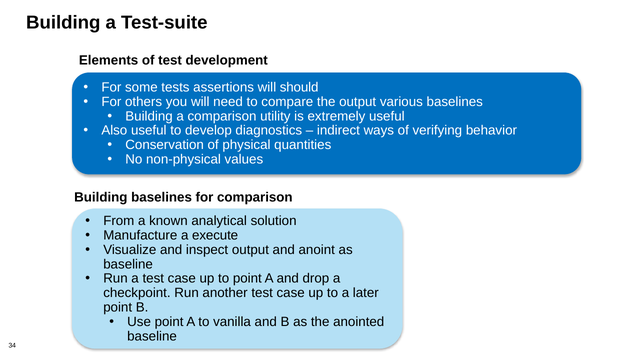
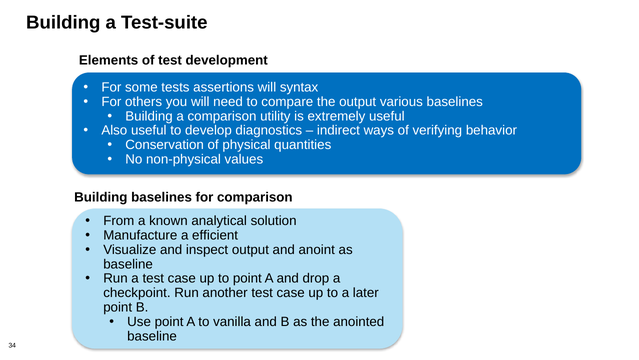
should: should -> syntax
execute: execute -> efficient
